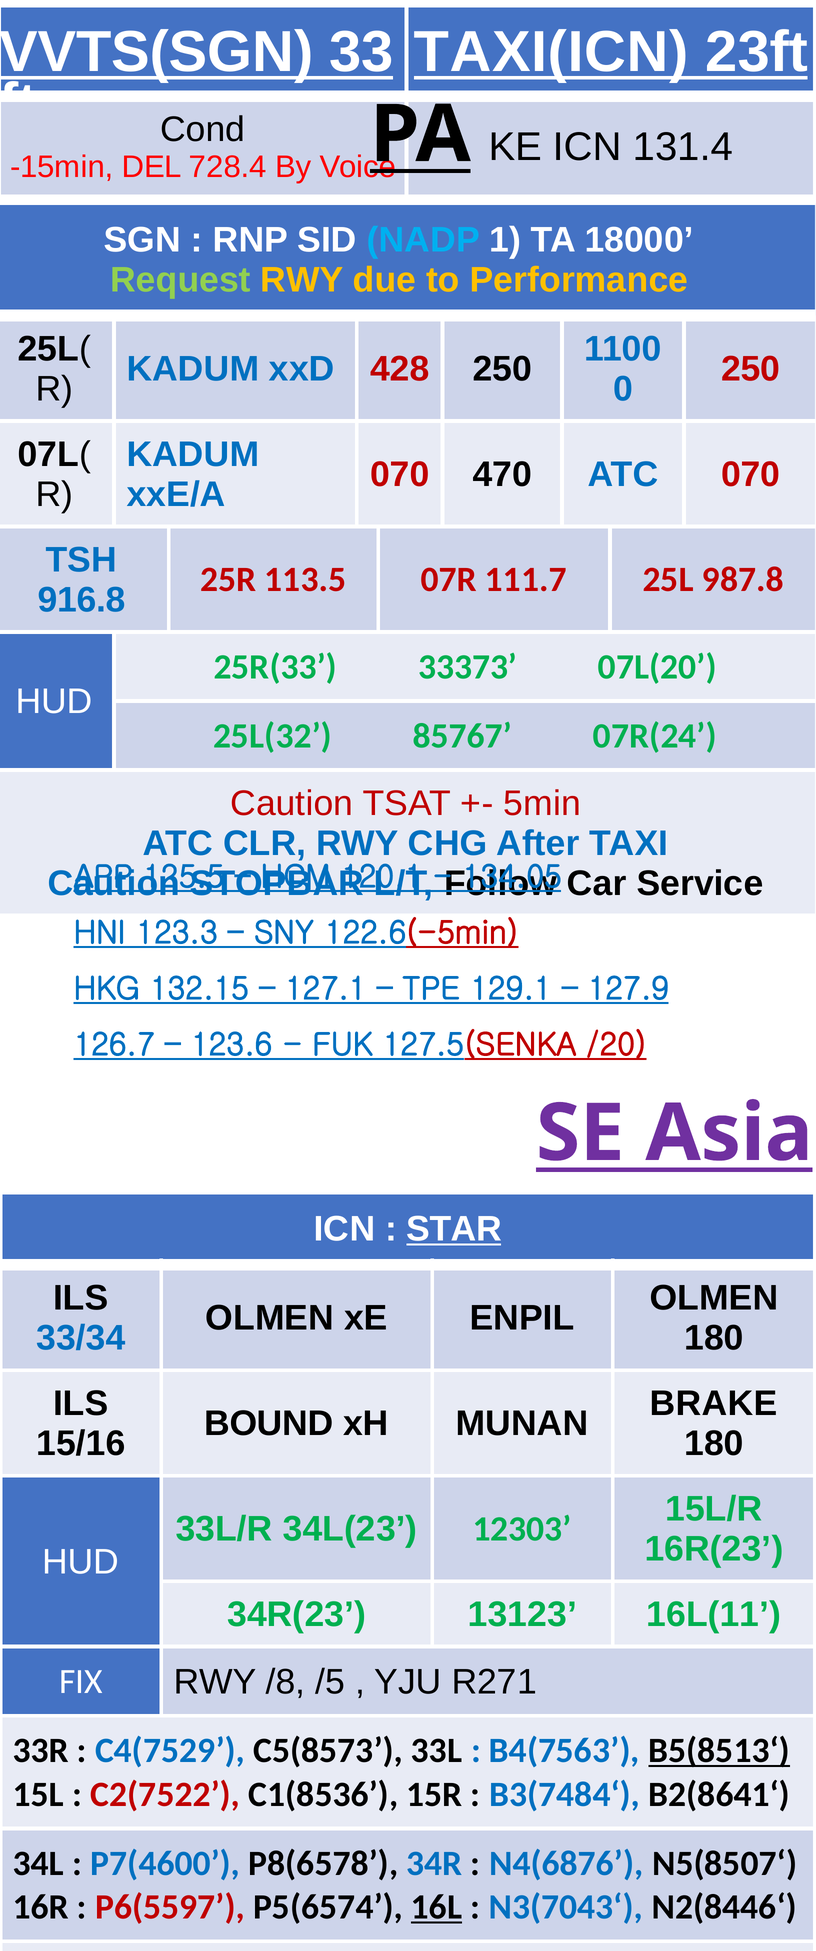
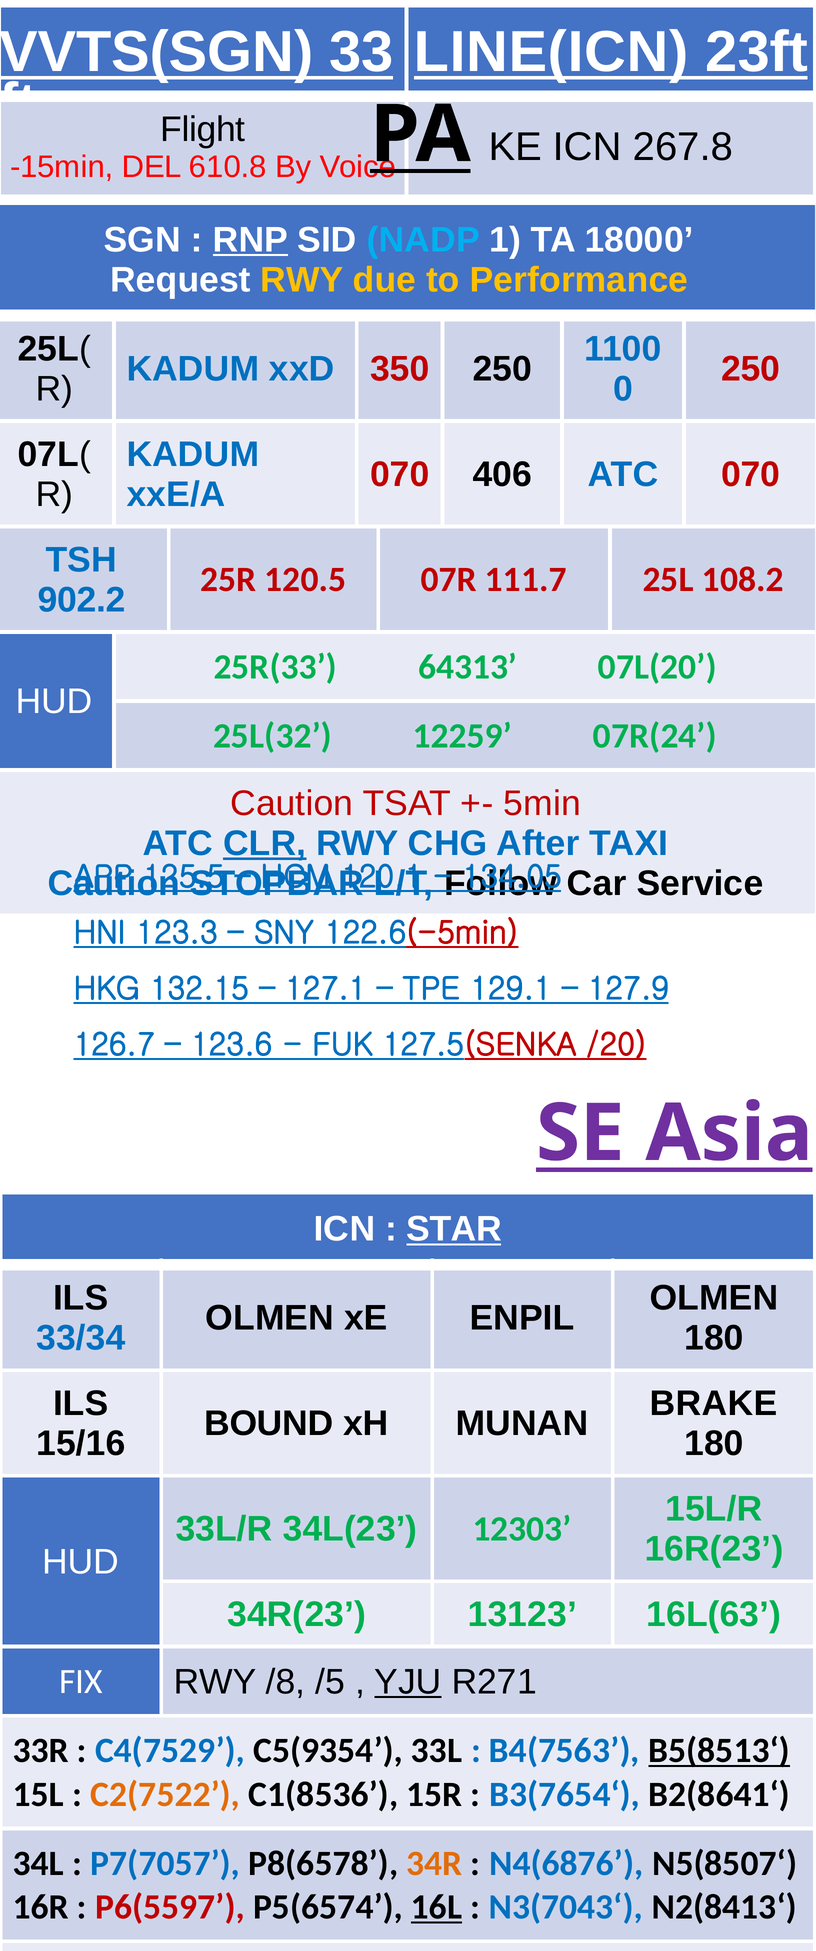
TAXI(ICN: TAXI(ICN -> LINE(ICN
Cond: Cond -> Flight
728.4: 728.4 -> 610.8
131.4: 131.4 -> 267.8
RNP underline: none -> present
Request colour: light green -> white
428: 428 -> 350
470: 470 -> 406
113.5: 113.5 -> 120.5
987.8: 987.8 -> 108.2
916.8: 916.8 -> 902.2
33373: 33373 -> 64313
85767: 85767 -> 12259
CLR underline: none -> present
16L(11: 16L(11 -> 16L(63
YJU underline: none -> present
C5(8573: C5(8573 -> C5(9354
C2(7522 colour: red -> orange
B3(7484‘: B3(7484‘ -> B3(7654‘
P7(4600: P7(4600 -> P7(7057
34R colour: blue -> orange
N2(8446‘: N2(8446‘ -> N2(8413‘
